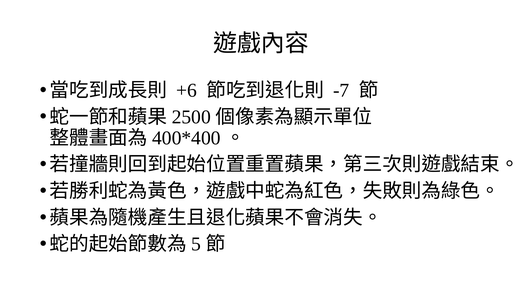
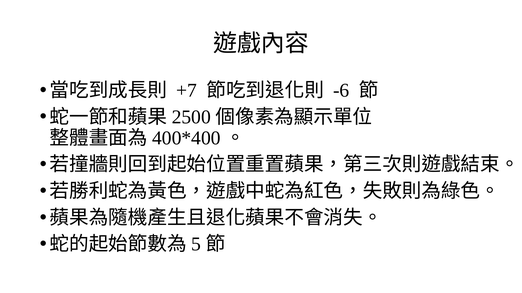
+6: +6 -> +7
-7: -7 -> -6
